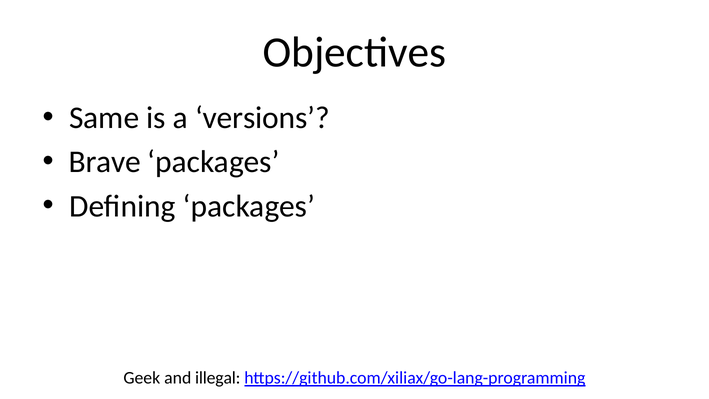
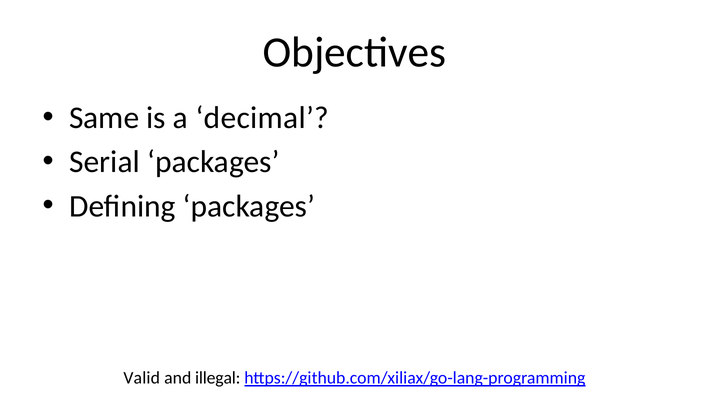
versions: versions -> decimal
Brave: Brave -> Serial
Geek: Geek -> Valid
